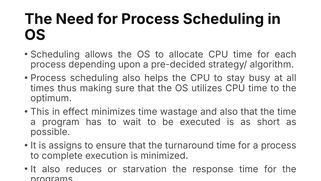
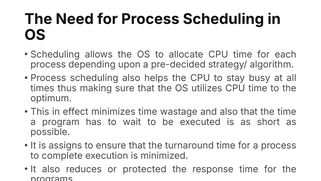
starvation: starvation -> protected
